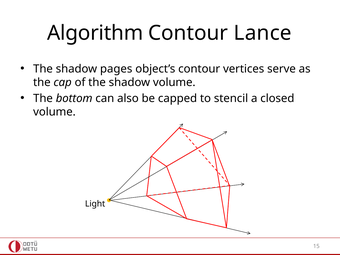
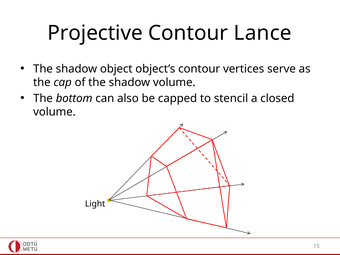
Algorithm: Algorithm -> Projective
pages: pages -> object
